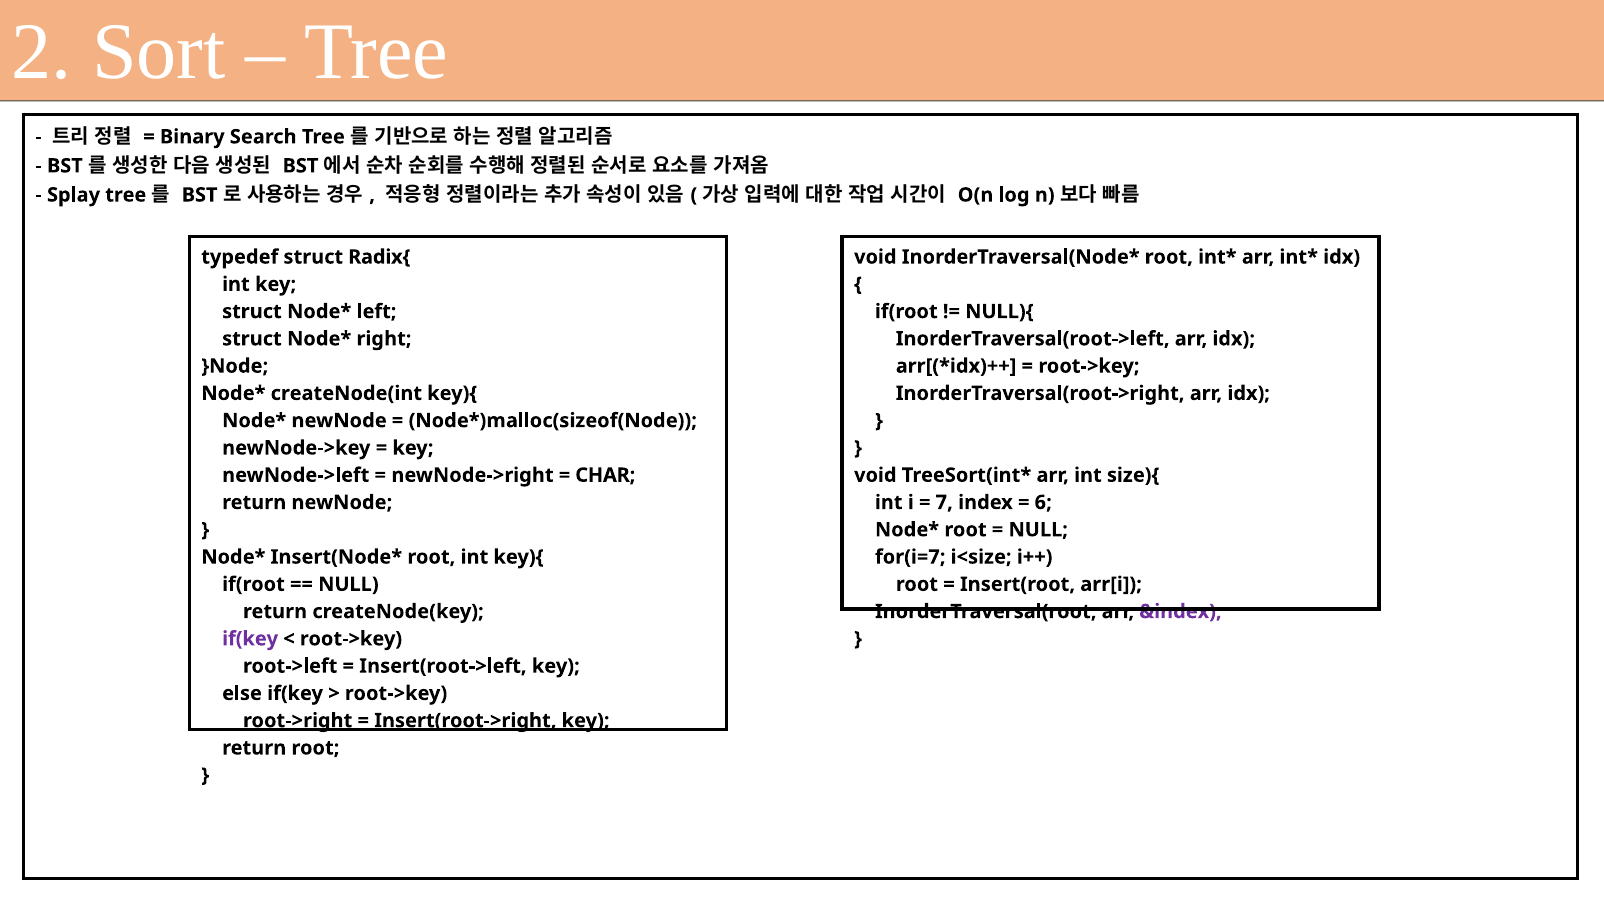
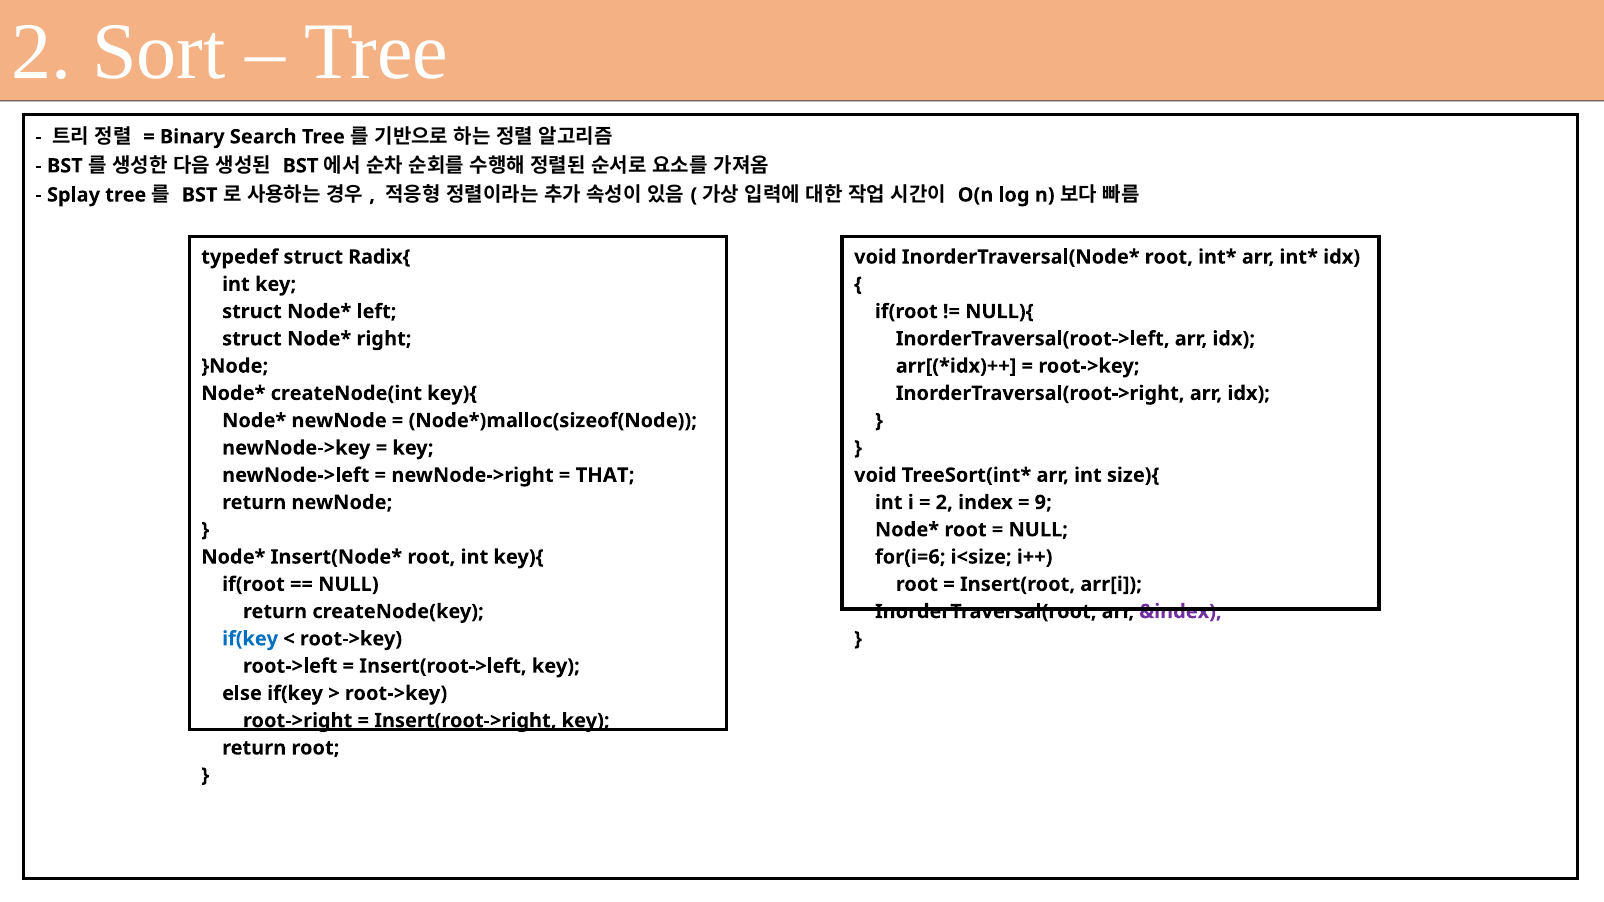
CHAR: CHAR -> THAT
7 at (944, 503): 7 -> 2
6: 6 -> 9
for(i=7: for(i=7 -> for(i=6
if(key at (250, 639) colour: purple -> blue
